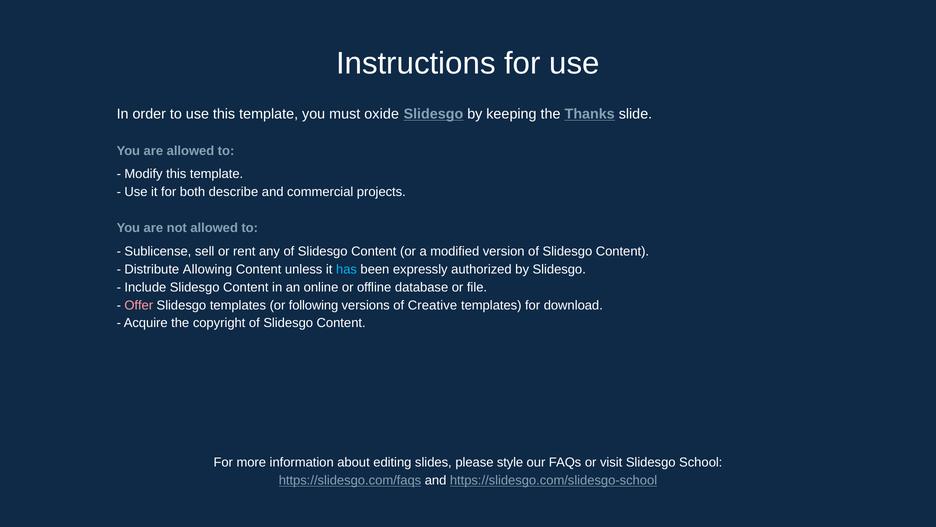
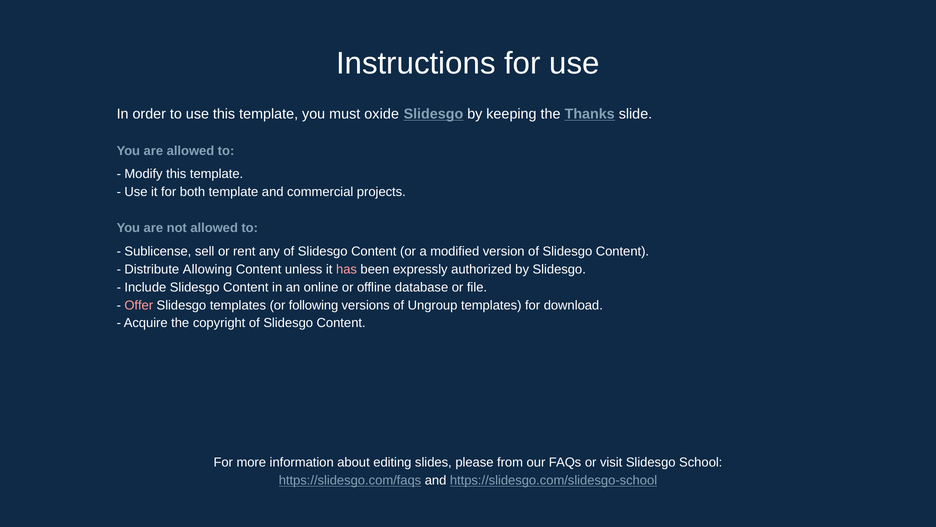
both describe: describe -> template
has colour: light blue -> pink
Creative: Creative -> Ungroup
style: style -> from
